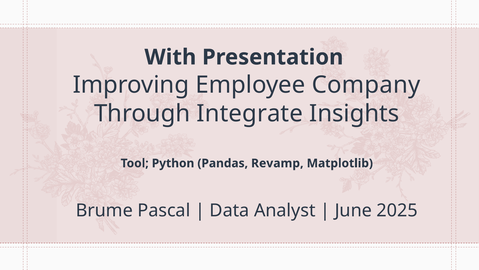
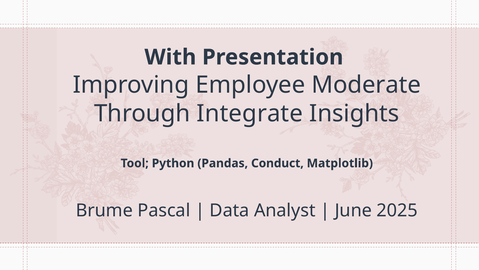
Company: Company -> Moderate
Revamp: Revamp -> Conduct
